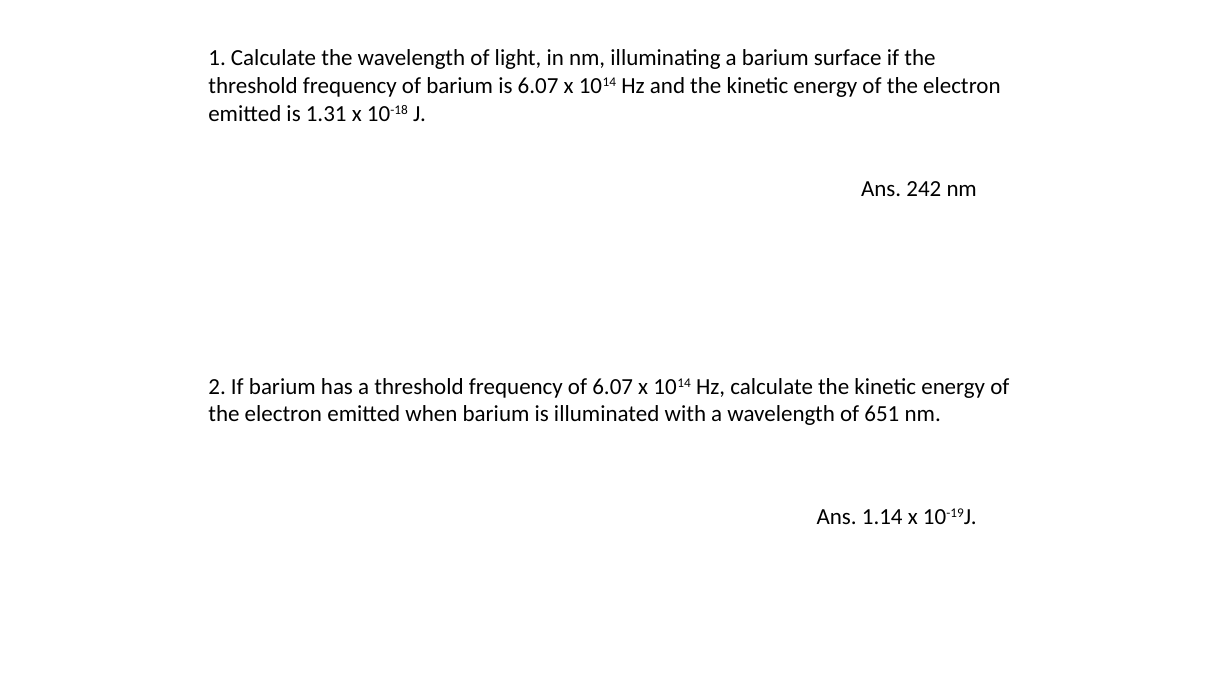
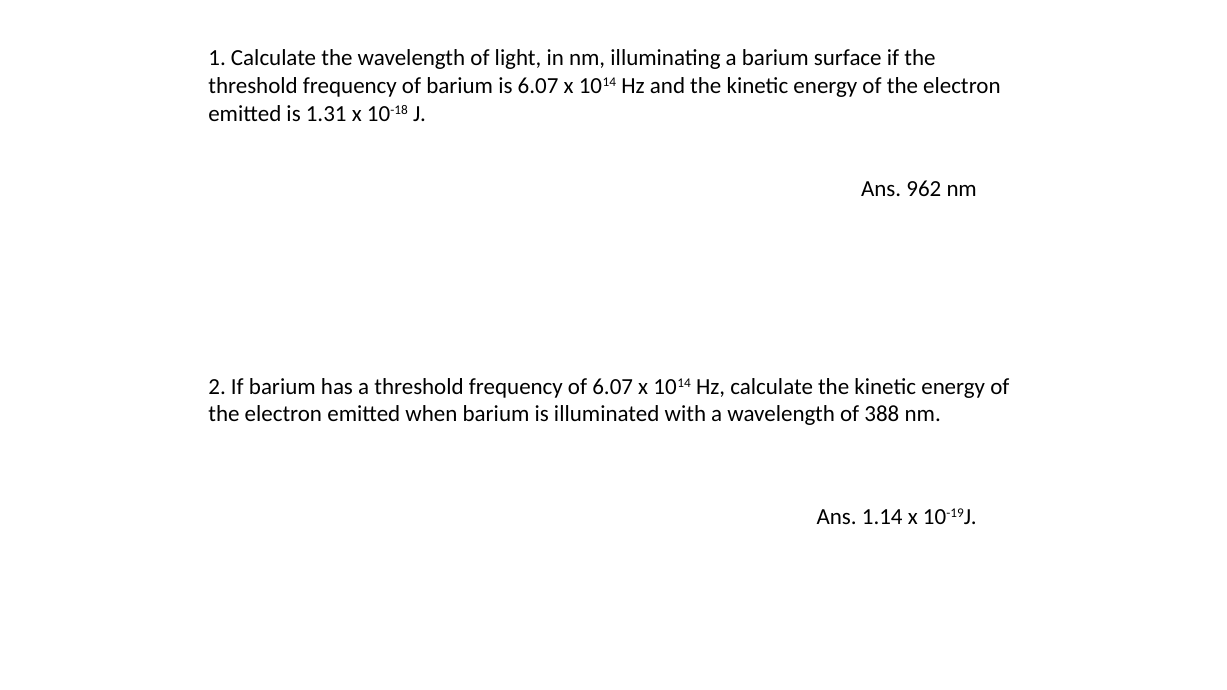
242: 242 -> 962
651: 651 -> 388
